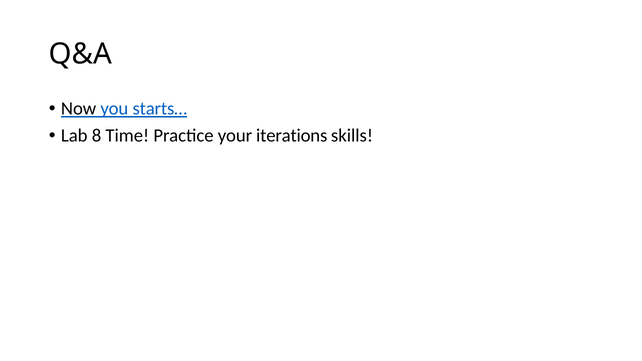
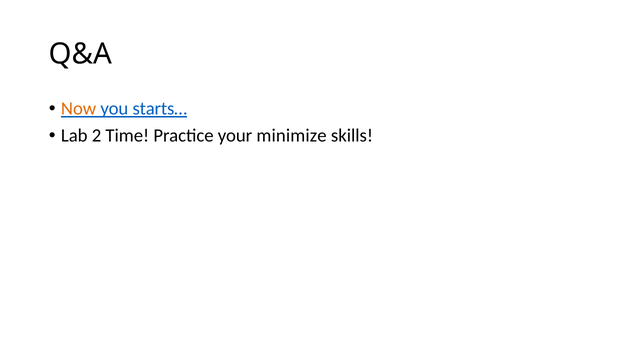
Now colour: black -> orange
8: 8 -> 2
iterations: iterations -> minimize
